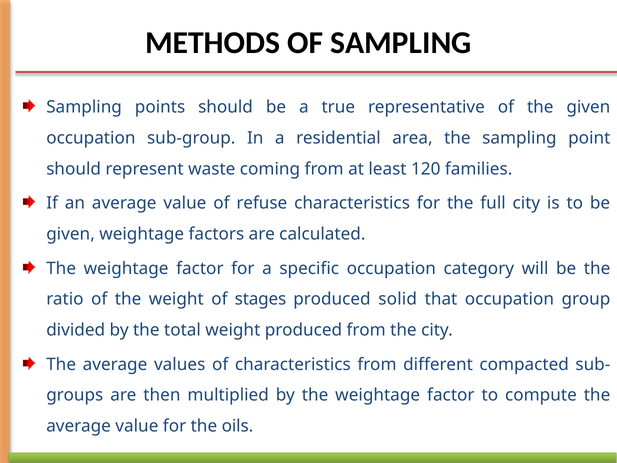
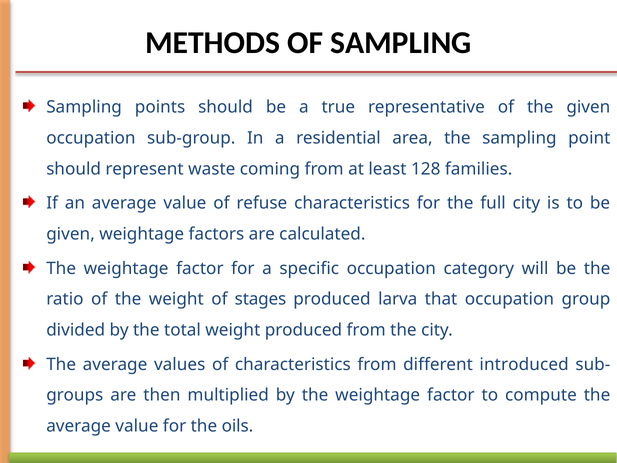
120: 120 -> 128
solid: solid -> larva
compacted: compacted -> introduced
